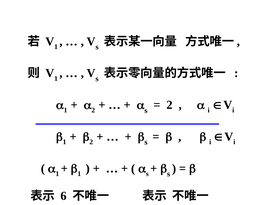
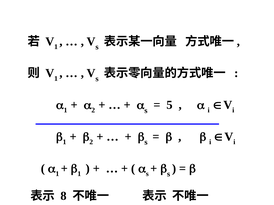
2 at (169, 105): 2 -> 5
6: 6 -> 8
